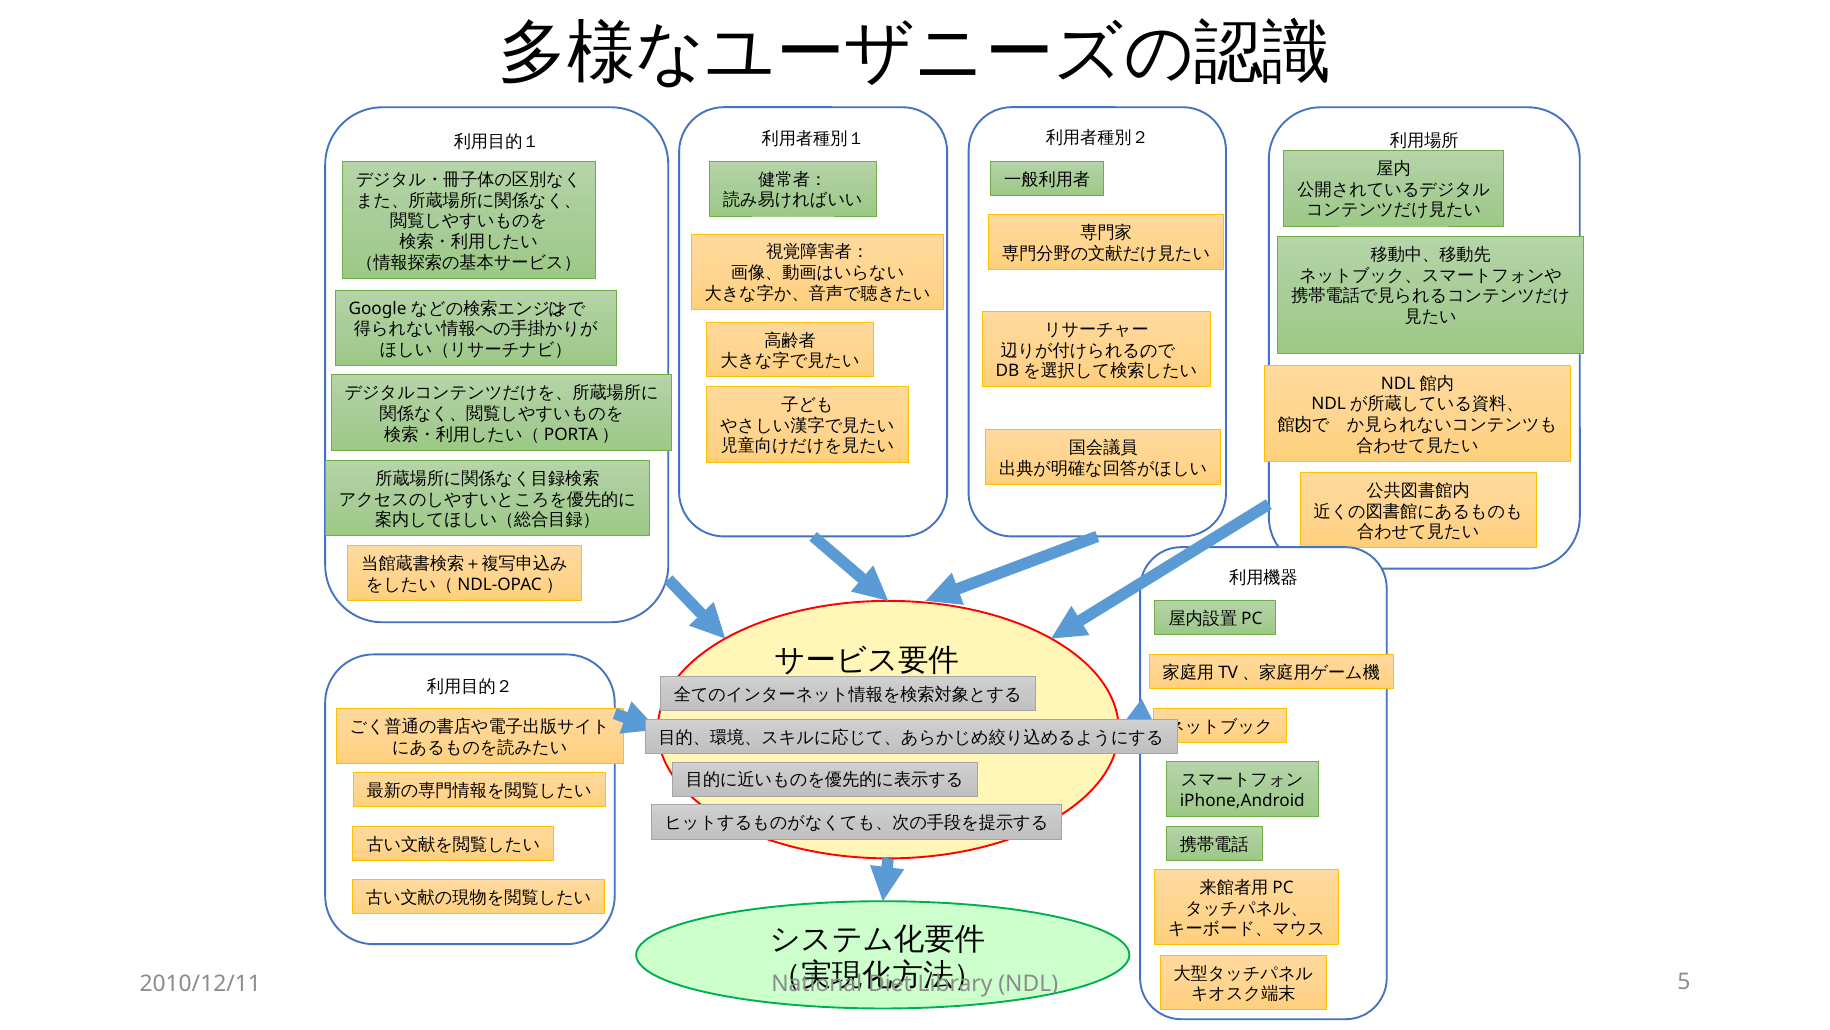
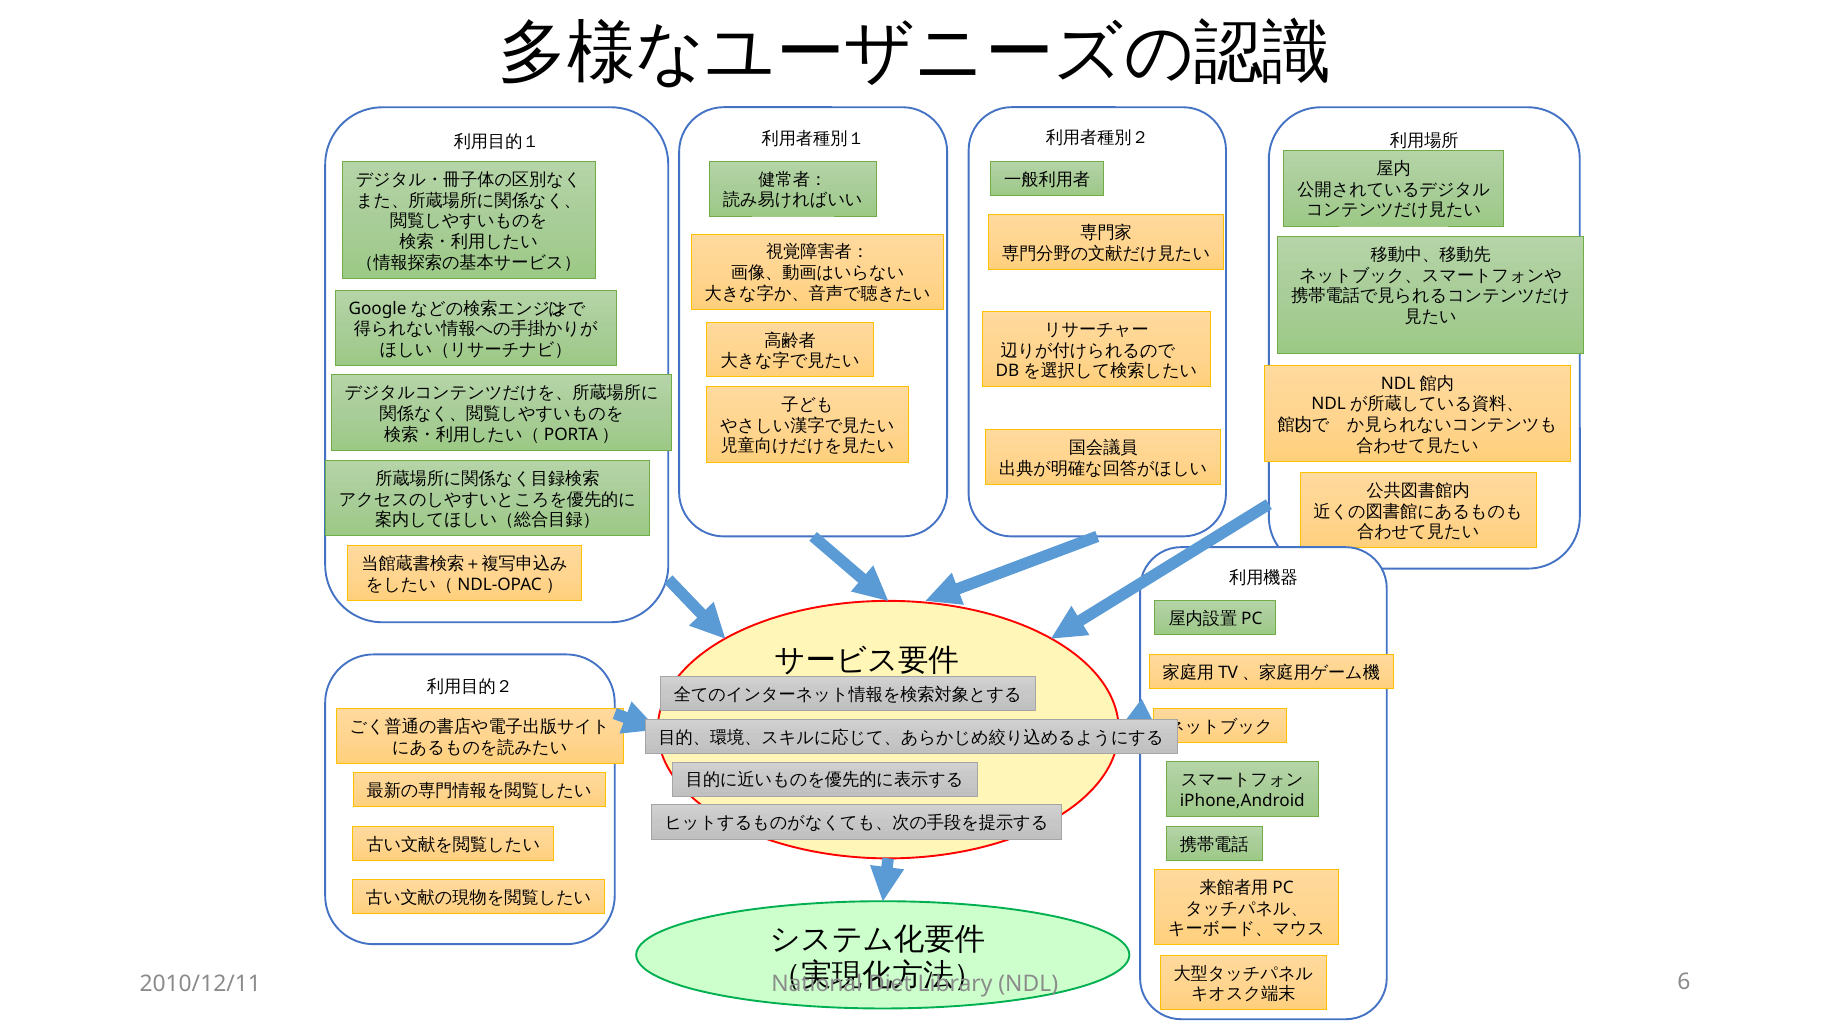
5: 5 -> 6
